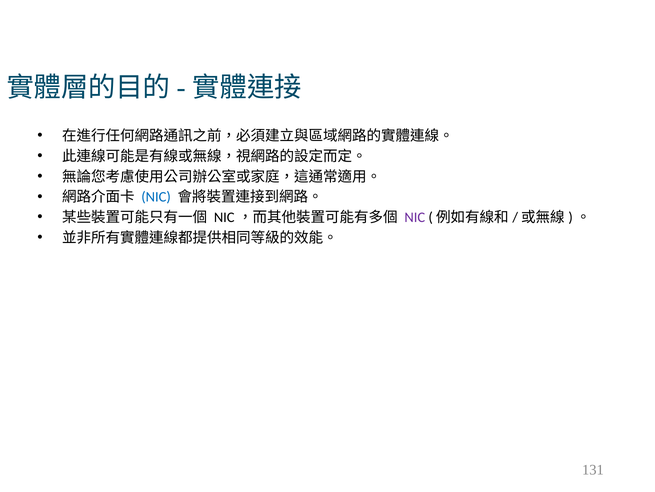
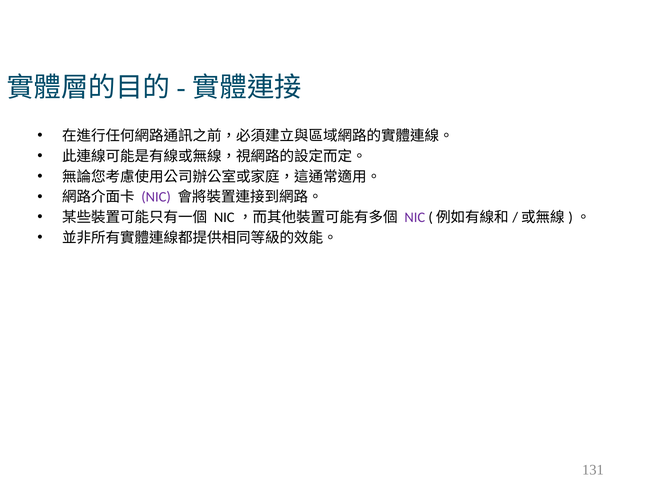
NIC at (156, 197) colour: blue -> purple
